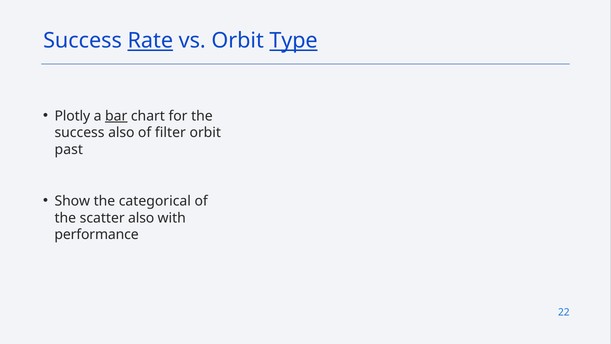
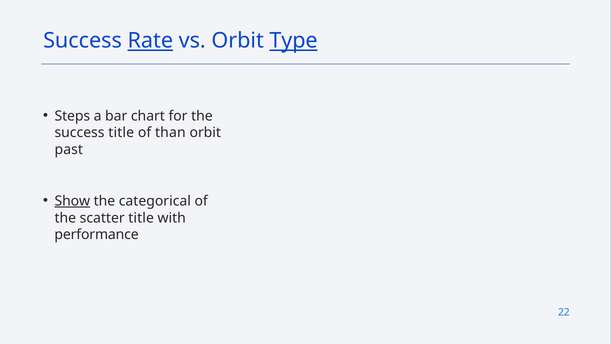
Plotly: Plotly -> Steps
bar underline: present -> none
success also: also -> title
filter: filter -> than
Show underline: none -> present
scatter also: also -> title
